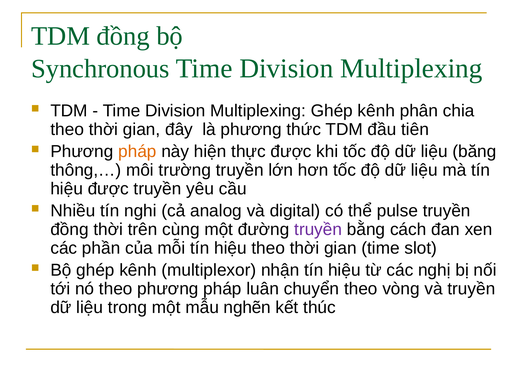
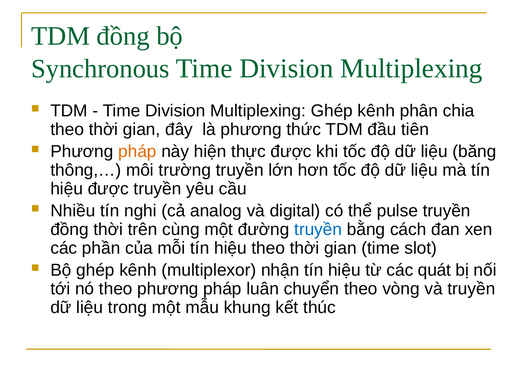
truyền at (318, 229) colour: purple -> blue
nghị: nghị -> quát
nghẽn: nghẽn -> khung
